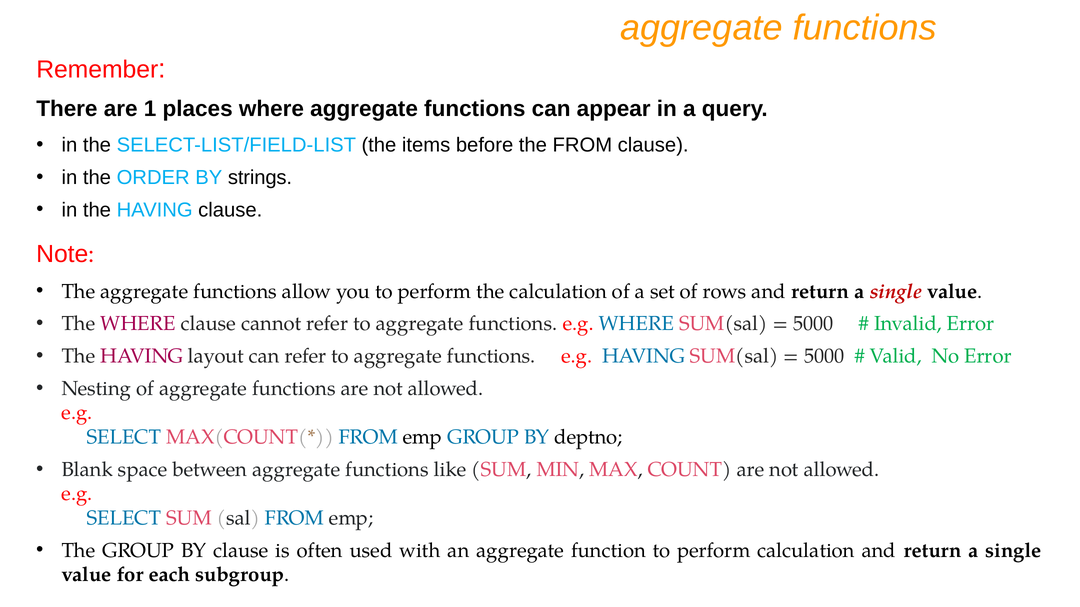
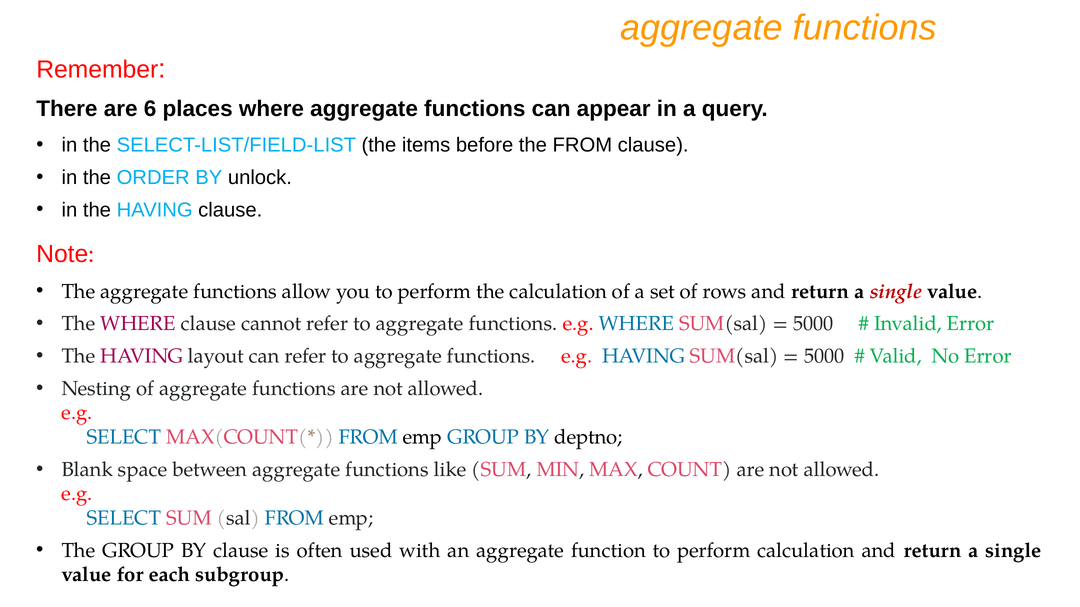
1: 1 -> 6
strings: strings -> unlock
